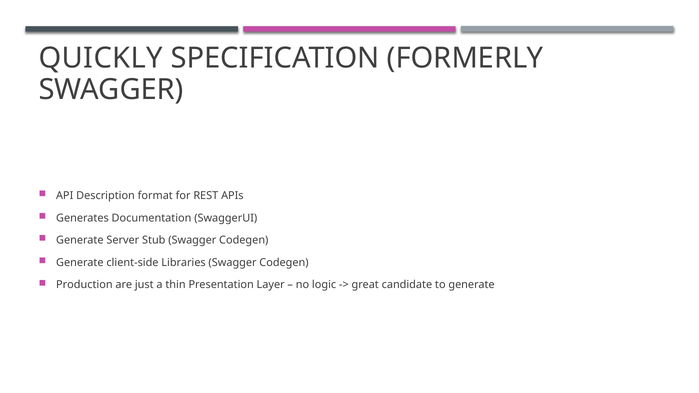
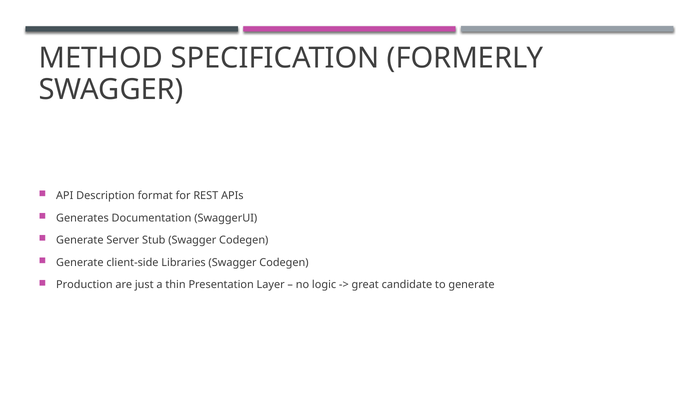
QUICKLY: QUICKLY -> METHOD
